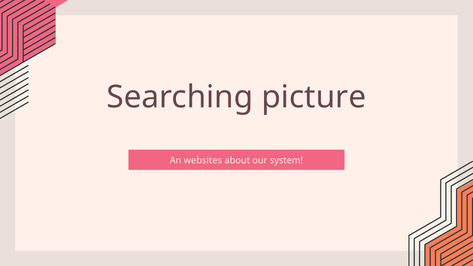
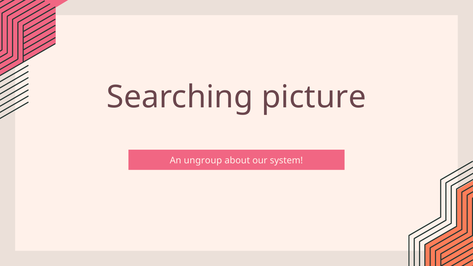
websites: websites -> ungroup
